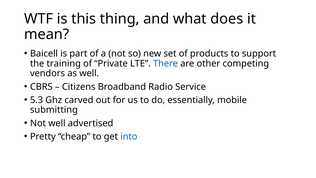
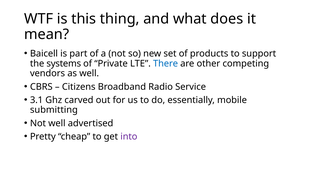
training: training -> systems
5.3: 5.3 -> 3.1
into colour: blue -> purple
